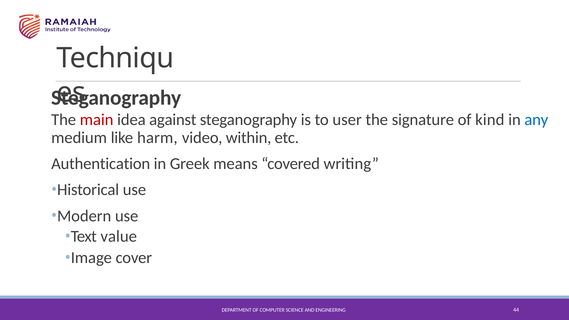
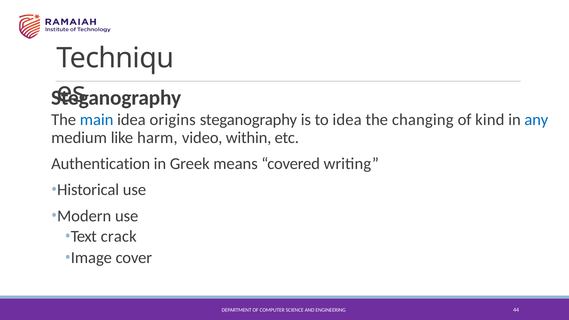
main colour: red -> blue
against: against -> origins
to user: user -> idea
signature: signature -> changing
value: value -> crack
